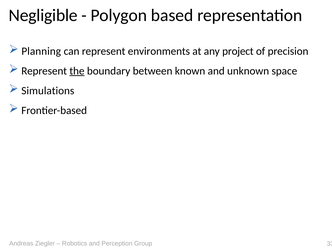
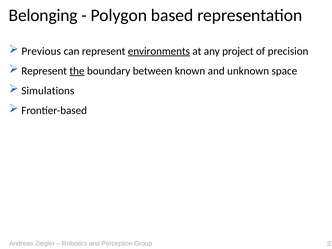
Negligible: Negligible -> Belonging
Planning: Planning -> Previous
environments underline: none -> present
